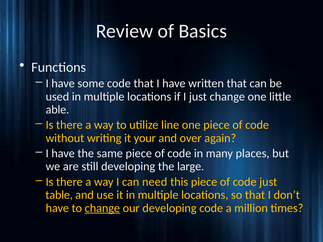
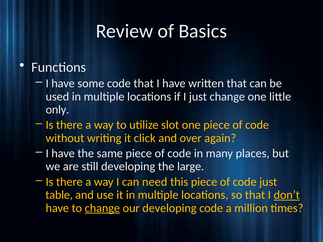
able: able -> only
line: line -> slot
your: your -> click
don’t underline: none -> present
